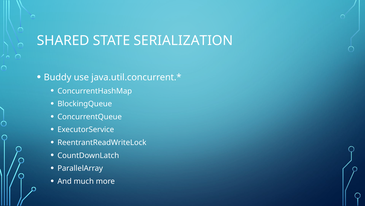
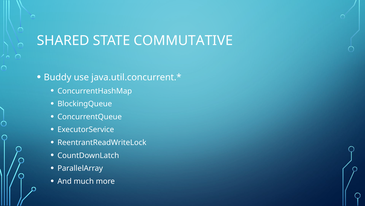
SERIALIZATION: SERIALIZATION -> COMMUTATIVE
